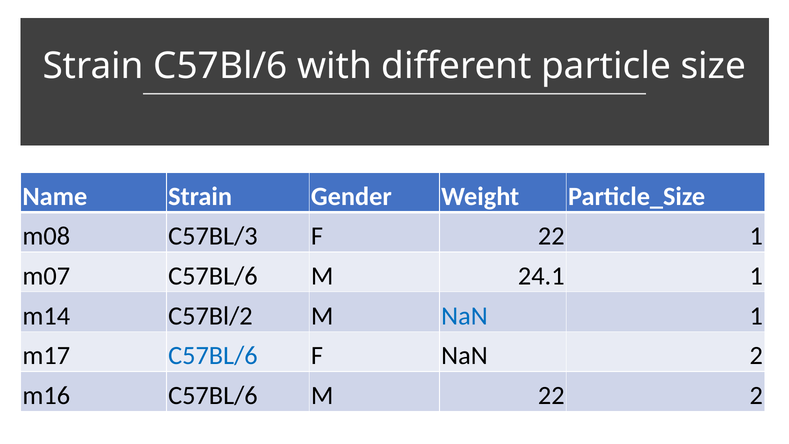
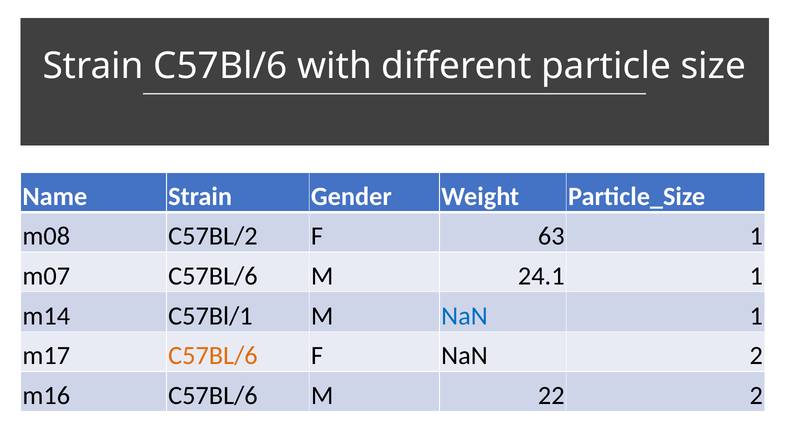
C57BL/3: C57BL/3 -> C57BL/2
F 22: 22 -> 63
C57Bl/2: C57Bl/2 -> C57Bl/1
C57BL/6 at (213, 355) colour: blue -> orange
